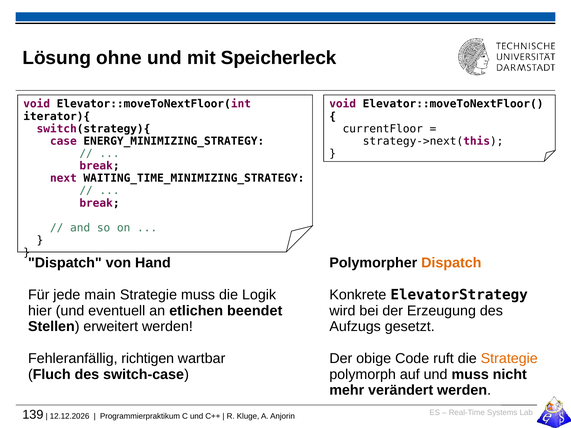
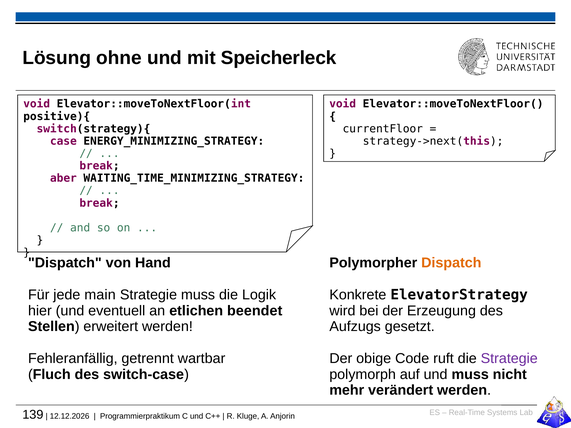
iterator){: iterator){ -> positive){
next: next -> aber
Strategie at (509, 359) colour: orange -> purple
richtigen: richtigen -> getrennt
